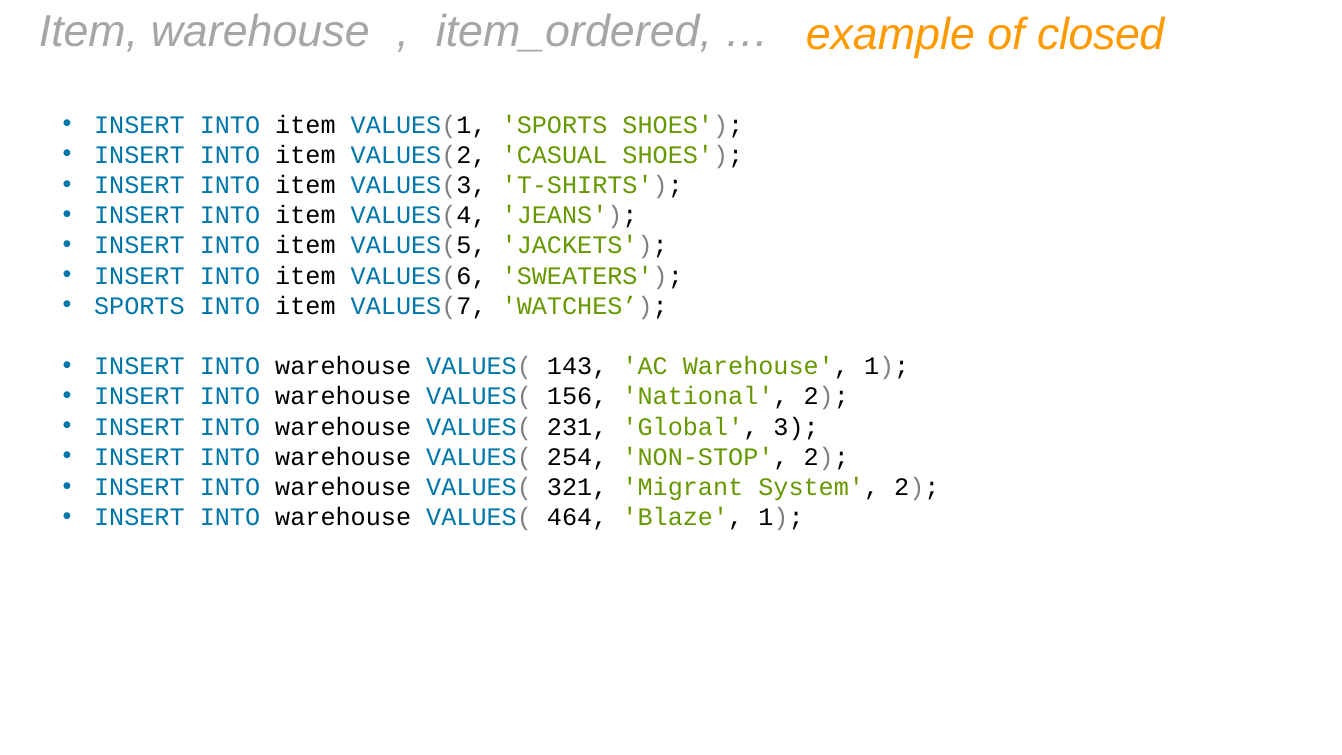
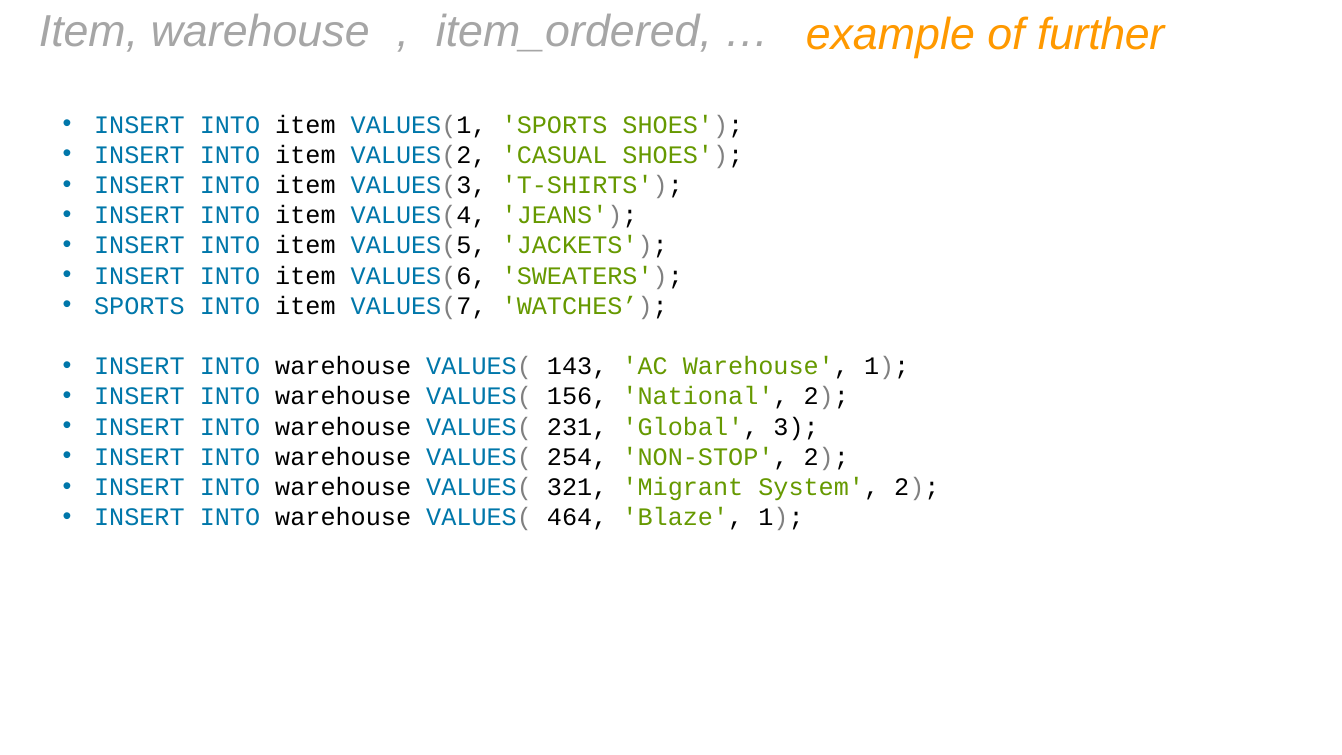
closed: closed -> further
